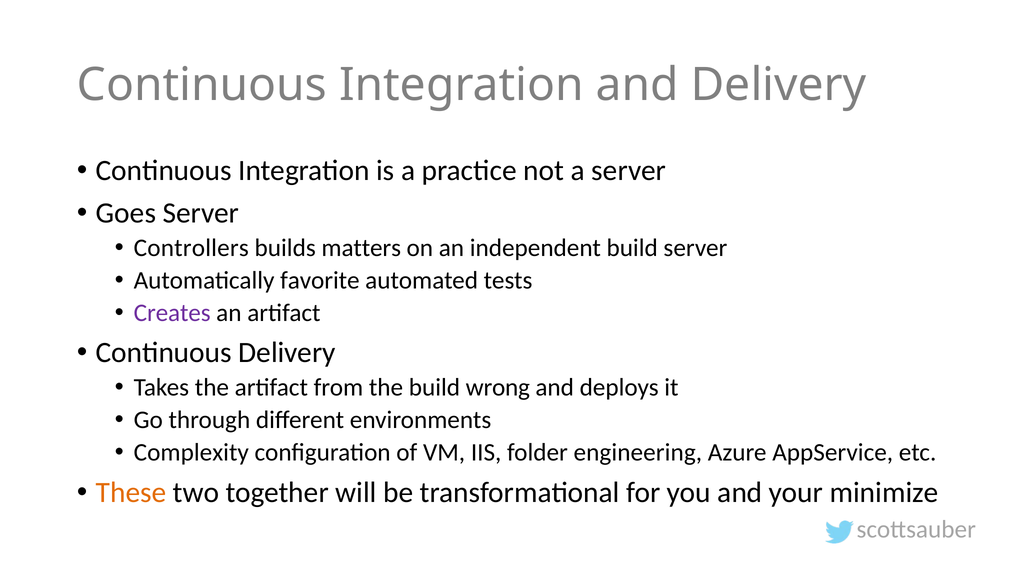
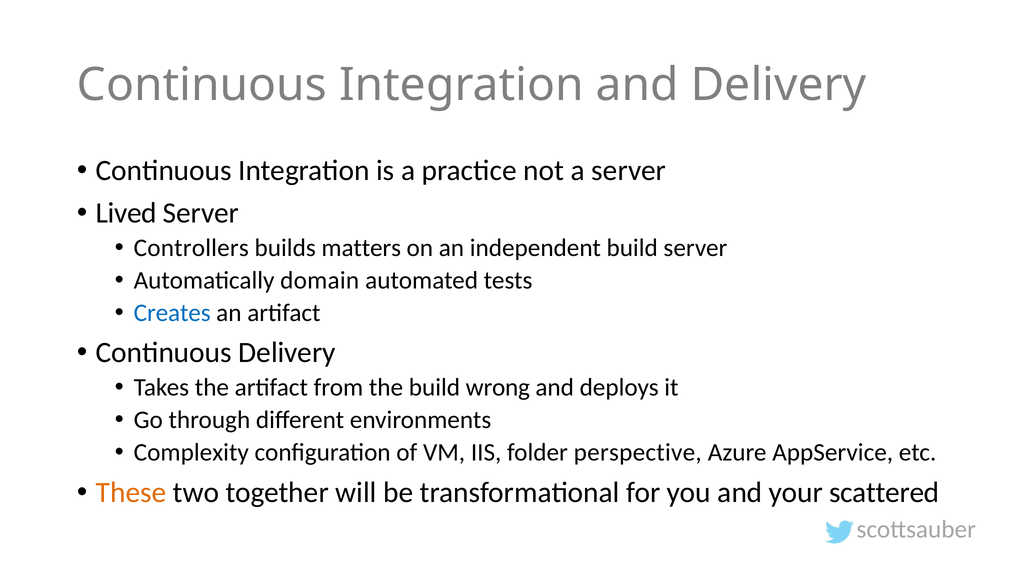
Goes: Goes -> Lived
favorite: favorite -> domain
Creates colour: purple -> blue
engineering: engineering -> perspective
minimize: minimize -> scattered
